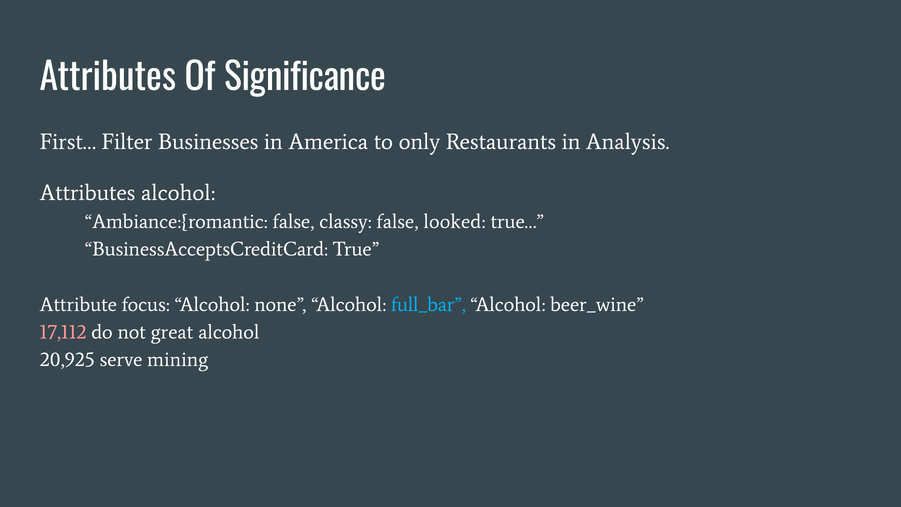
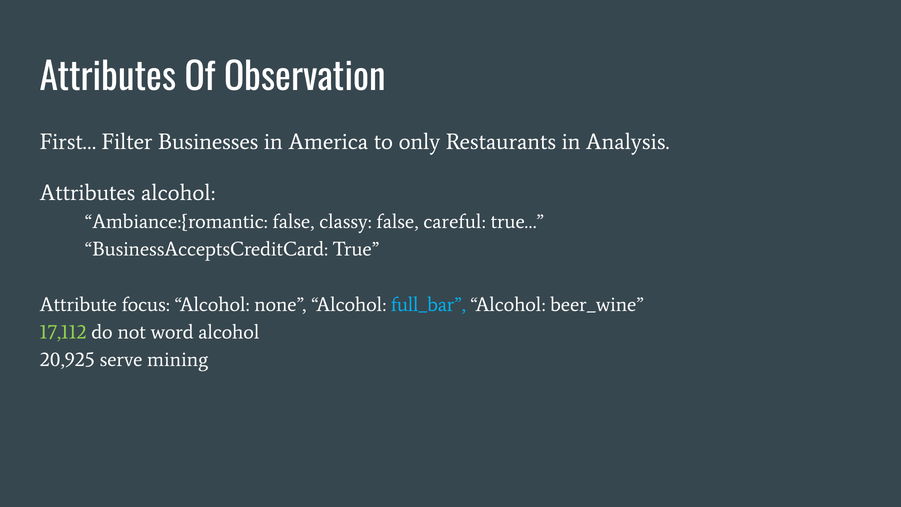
Significance: Significance -> Observation
looked: looked -> careful
17,112 colour: pink -> light green
great: great -> word
